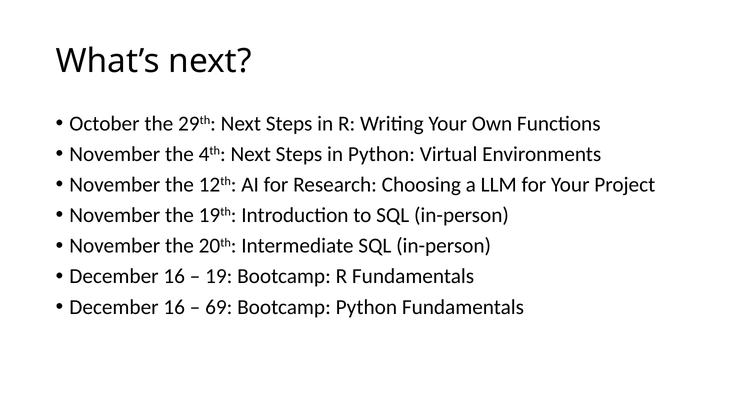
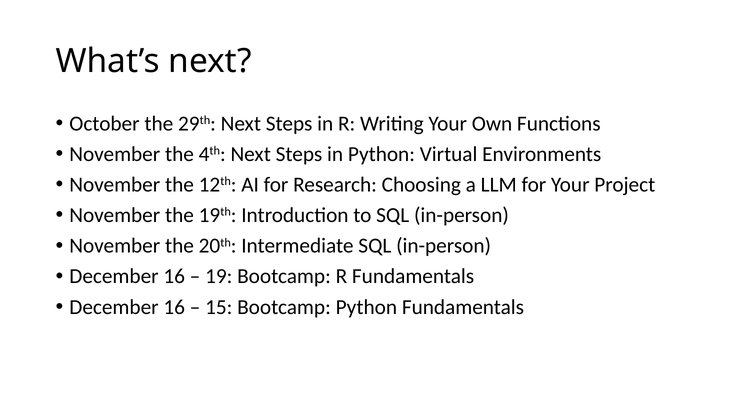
69: 69 -> 15
